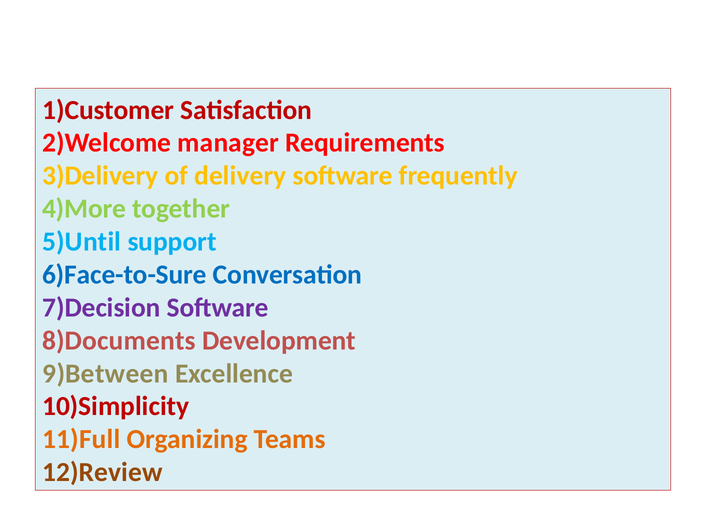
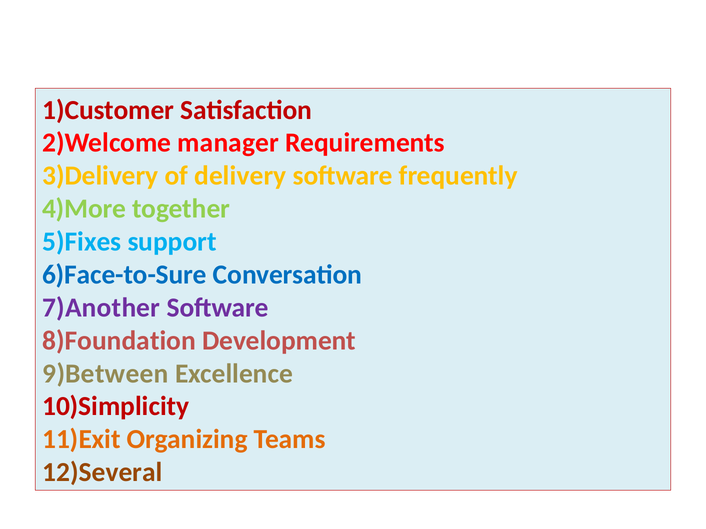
5)Until: 5)Until -> 5)Fixes
7)Decision: 7)Decision -> 7)Another
8)Documents: 8)Documents -> 8)Foundation
11)Full: 11)Full -> 11)Exit
12)Review: 12)Review -> 12)Several
